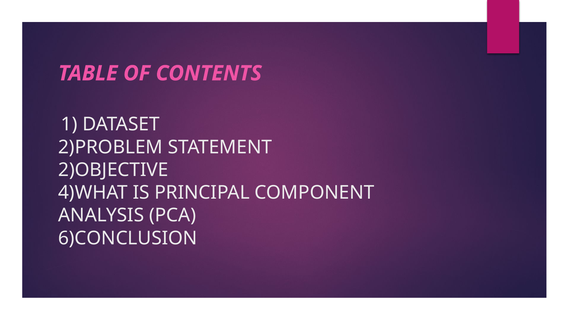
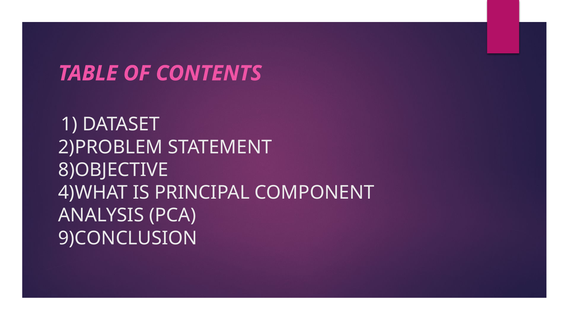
2)OBJECTIVE: 2)OBJECTIVE -> 8)OBJECTIVE
6)CONCLUSION: 6)CONCLUSION -> 9)CONCLUSION
